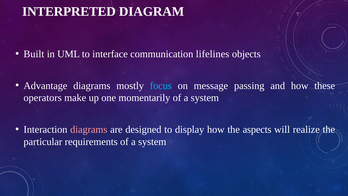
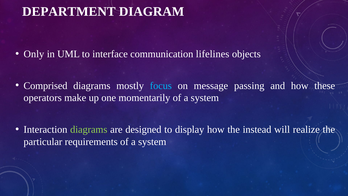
INTERPRETED: INTERPRETED -> DEPARTMENT
Built: Built -> Only
Advantage: Advantage -> Comprised
diagrams at (89, 129) colour: pink -> light green
aspects: aspects -> instead
